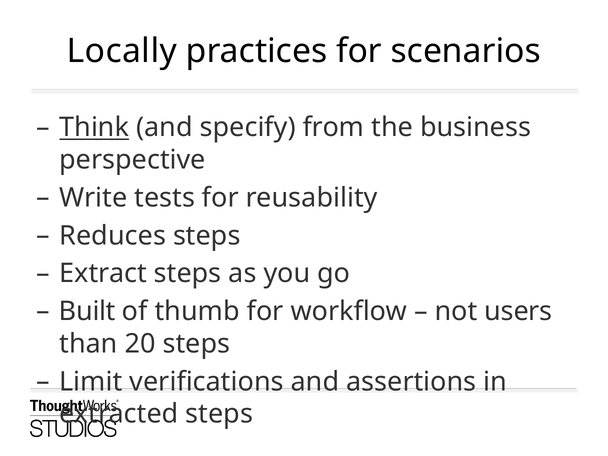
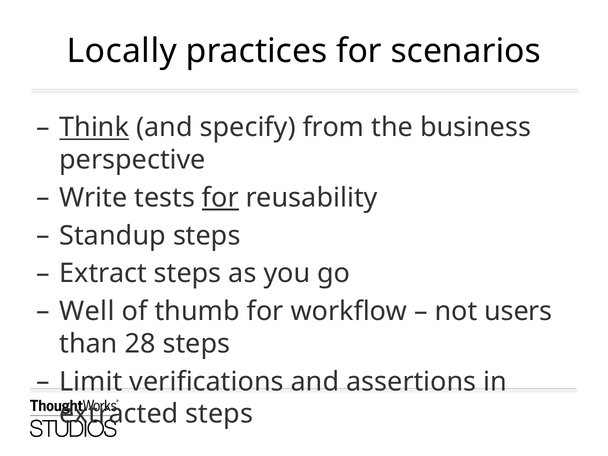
for at (220, 198) underline: none -> present
Reduces: Reduces -> Standup
Built: Built -> Well
20: 20 -> 28
